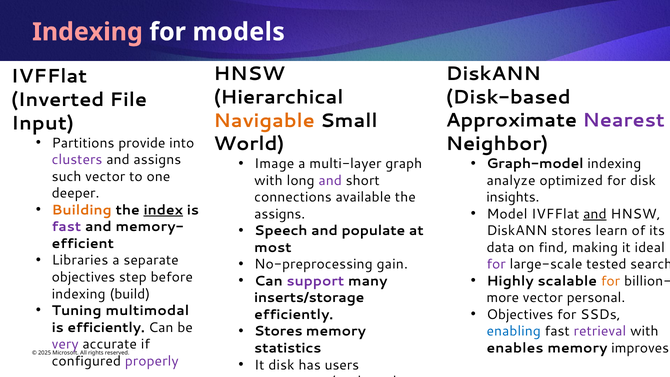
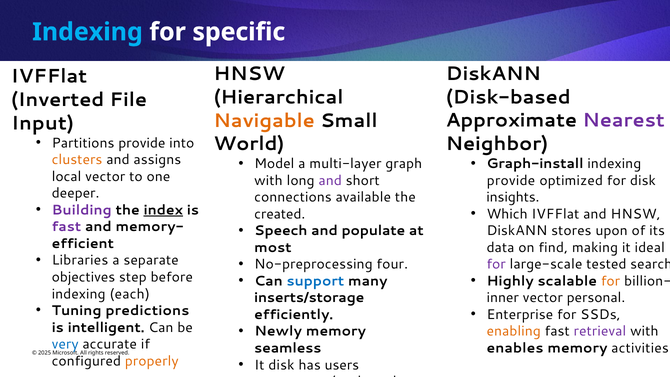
Indexing at (87, 32) colour: pink -> light blue
models: models -> specific
clusters colour: purple -> orange
Image: Image -> Model
Graph-model: Graph-model -> Graph-install
such at (67, 177): such -> local
analyze at (511, 180): analyze -> provide
Building colour: orange -> purple
Model: Model -> Which
and at (595, 214) underline: present -> none
assigns at (280, 214): assigns -> created
learn: learn -> upon
gain: gain -> four
support colour: purple -> blue
build: build -> each
more: more -> inner
multimodal: multimodal -> predictions
Objectives at (520, 314): Objectives -> Enterprise
is efficiently: efficiently -> intelligent
Stores at (278, 331): Stores -> Newly
enabling colour: blue -> orange
very colour: purple -> blue
improves: improves -> activities
statistics: statistics -> seamless
properly colour: purple -> orange
